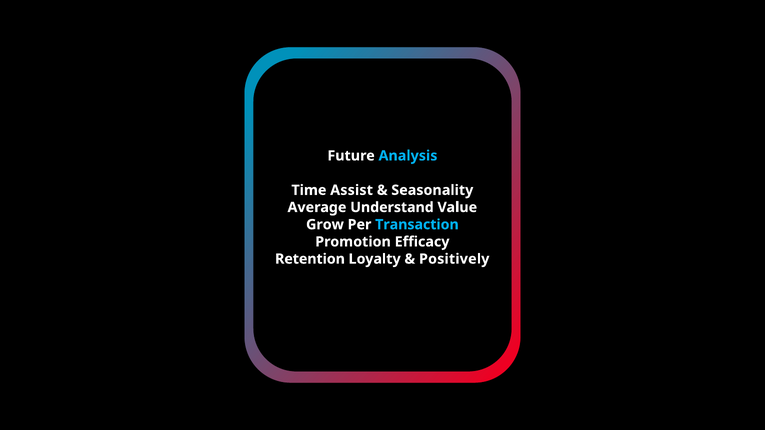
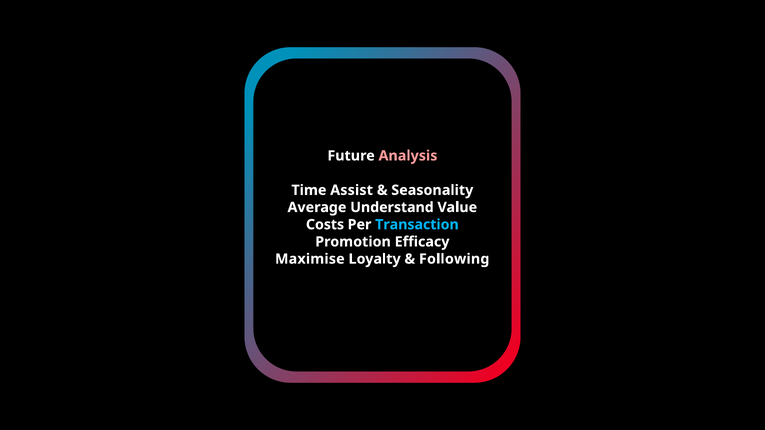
Analysis colour: light blue -> pink
Grow: Grow -> Costs
Retention: Retention -> Maximise
Positively: Positively -> Following
